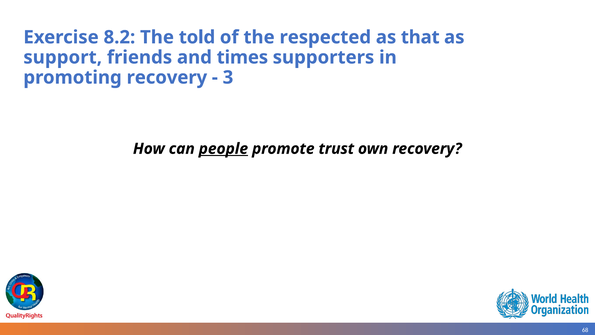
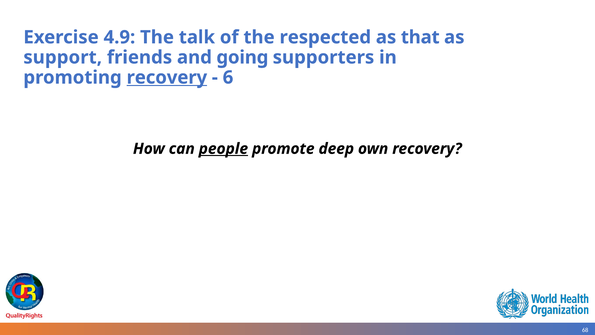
8.2: 8.2 -> 4.9
told: told -> talk
times: times -> going
recovery at (167, 77) underline: none -> present
3: 3 -> 6
trust: trust -> deep
